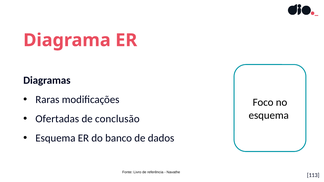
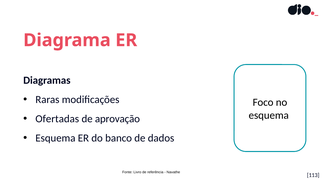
conclusão: conclusão -> aprovação
